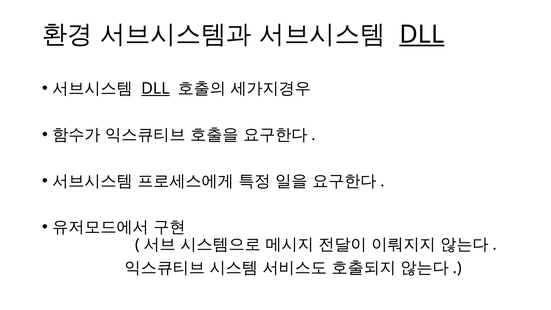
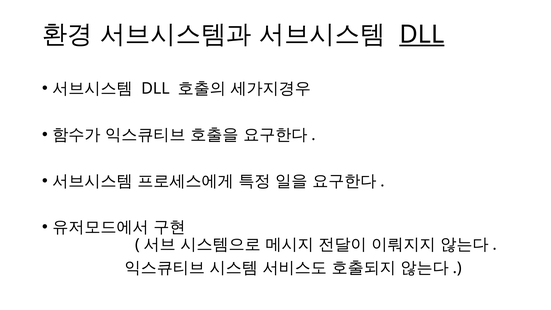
DLL at (155, 89) underline: present -> none
